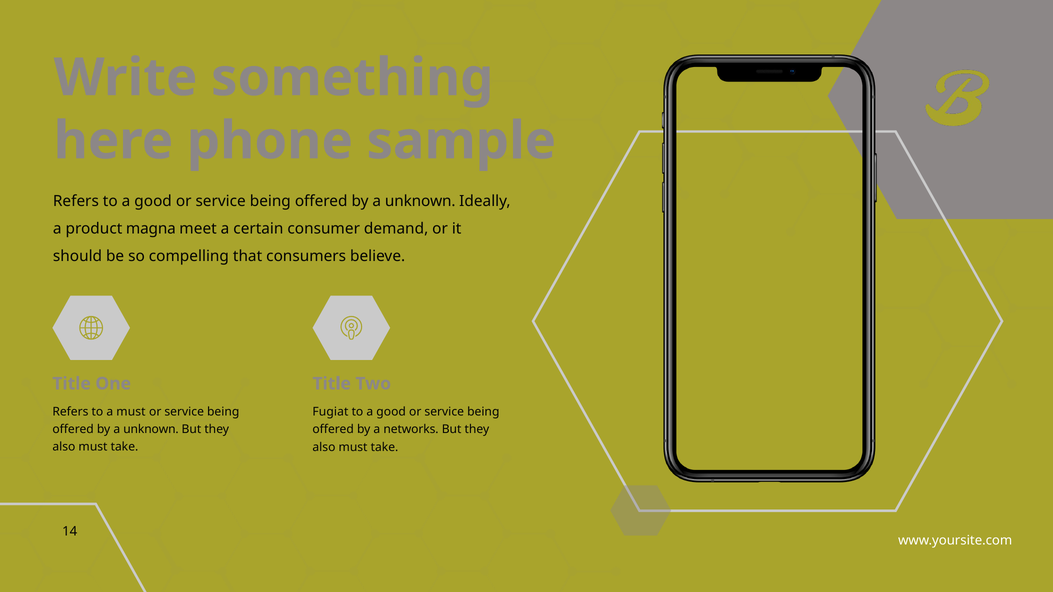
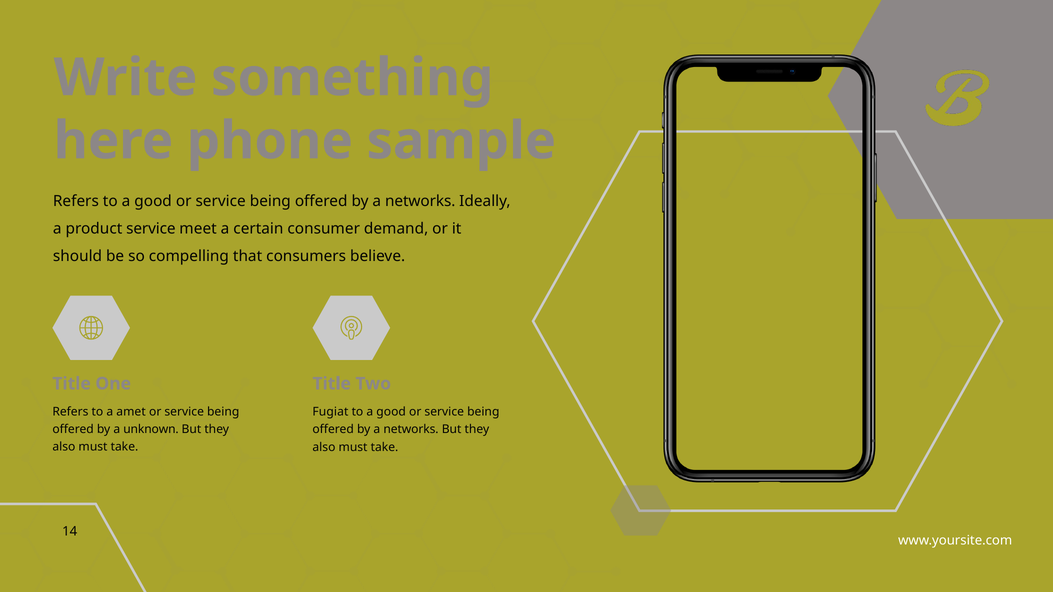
unknown at (420, 201): unknown -> networks
product magna: magna -> service
a must: must -> amet
